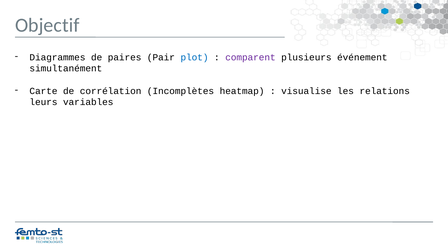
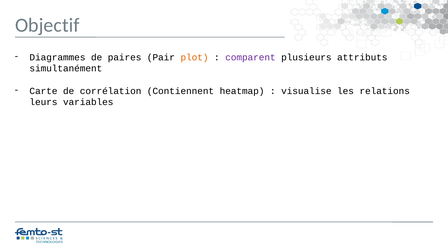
plot colour: blue -> orange
événement: événement -> attributs
Incomplètes: Incomplètes -> Contiennent
